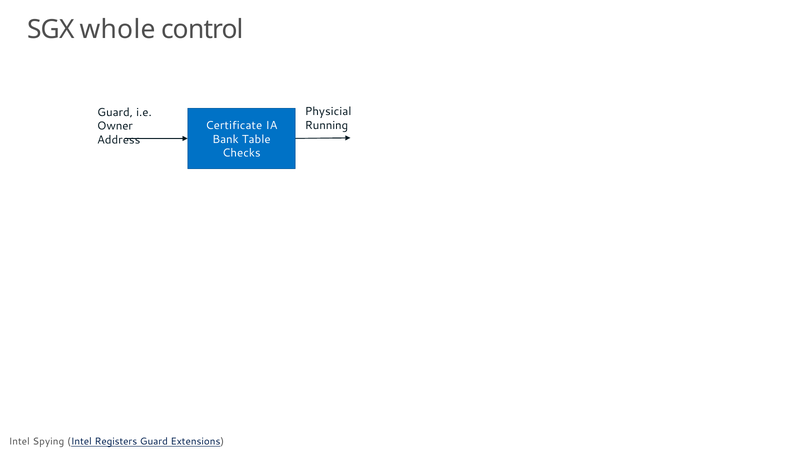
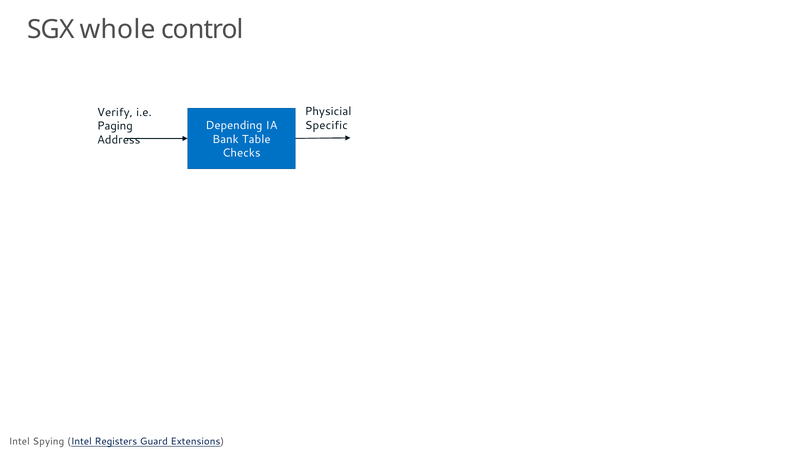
Guard at (115, 112): Guard -> Verify
Running: Running -> Specific
Certificate: Certificate -> Depending
Owner: Owner -> Paging
